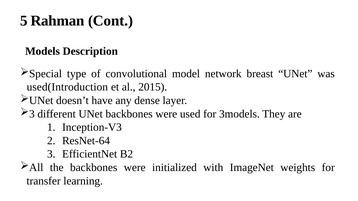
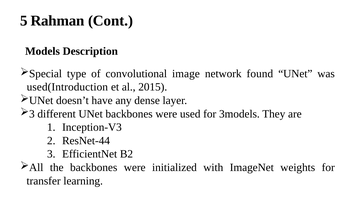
model: model -> image
breast: breast -> found
ResNet-64: ResNet-64 -> ResNet-44
